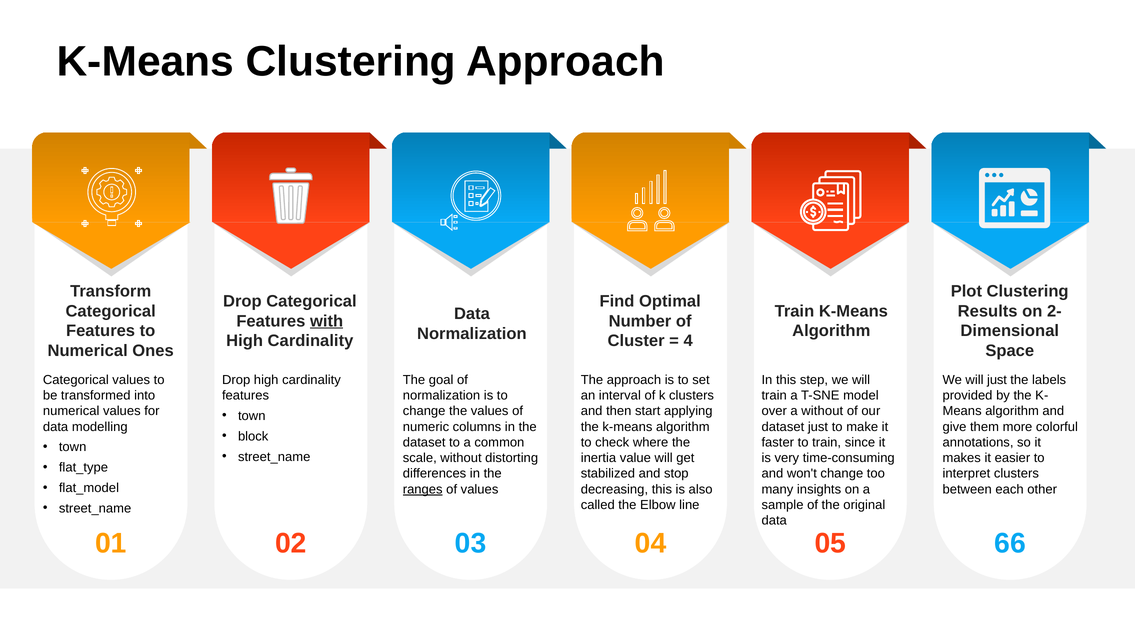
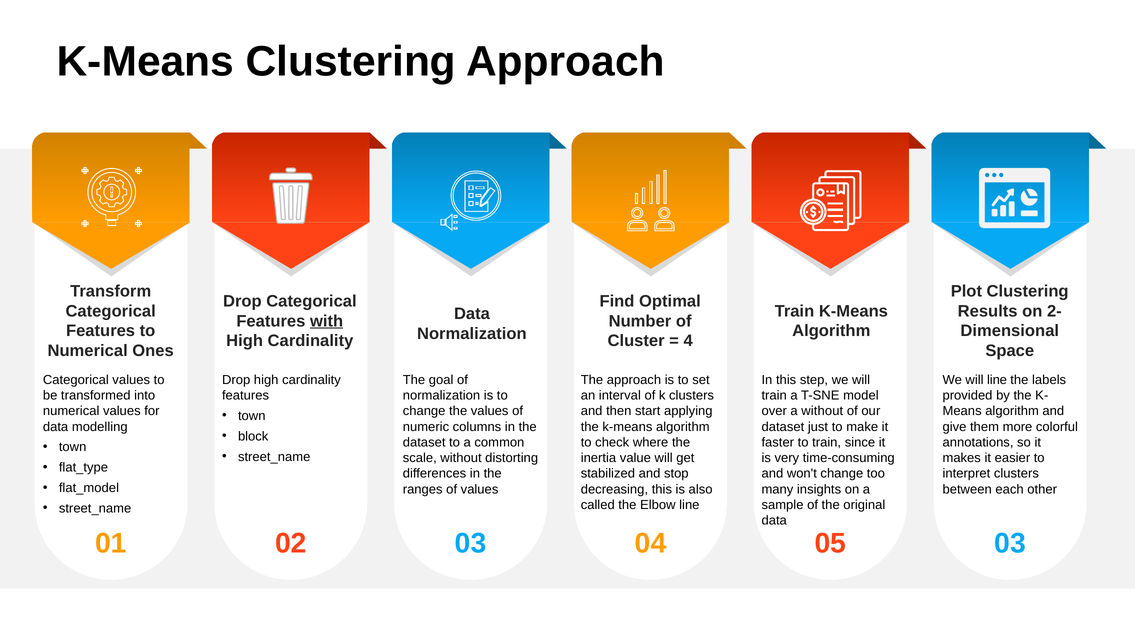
will just: just -> line
ranges underline: present -> none
05 66: 66 -> 03
